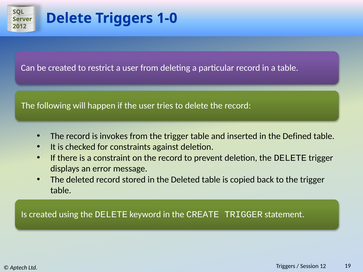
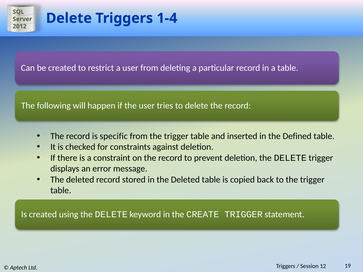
1-0: 1-0 -> 1-4
invokes: invokes -> specific
